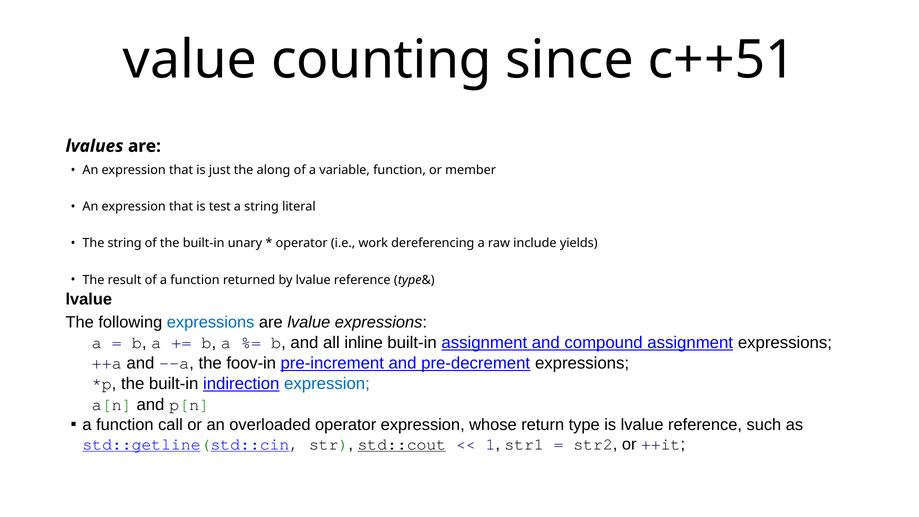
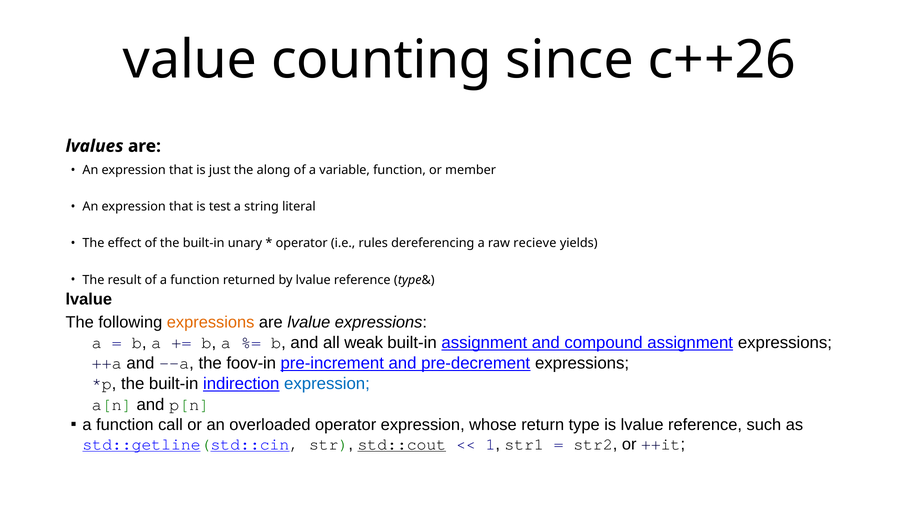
c++51: c++51 -> c++26
The string: string -> effect
work: work -> rules
include: include -> recieve
expressions at (211, 322) colour: blue -> orange
inline: inline -> weak
